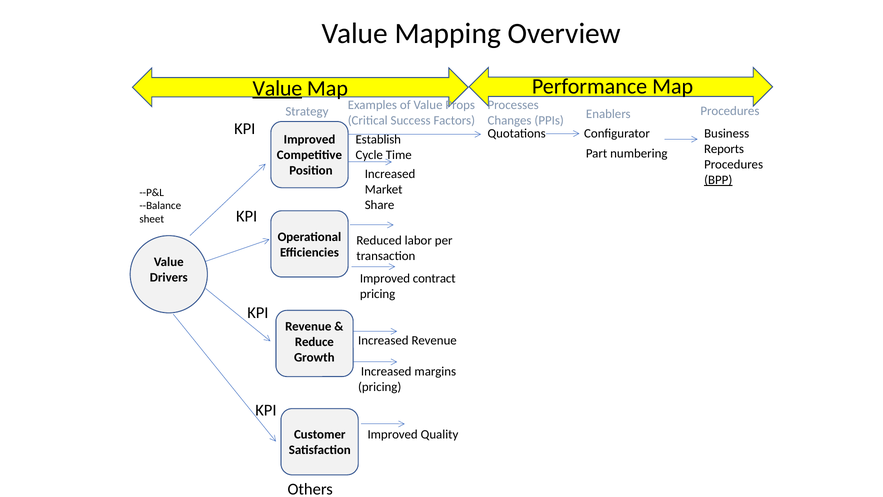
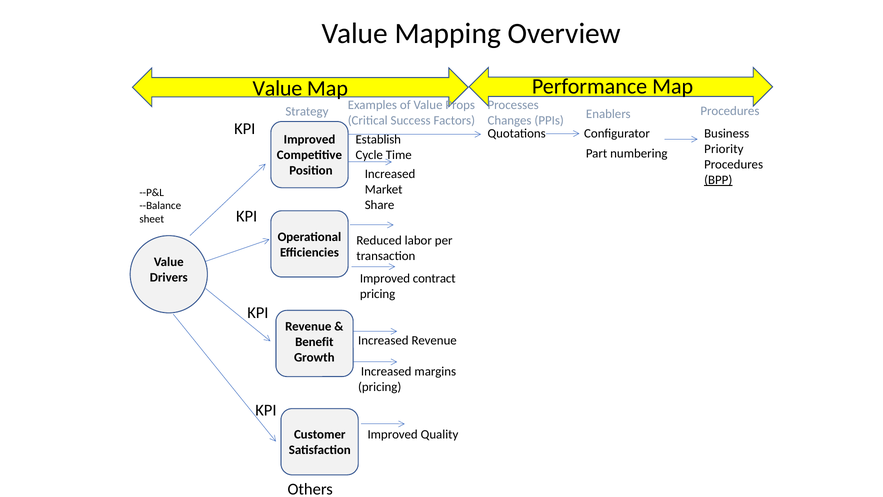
Value at (277, 88) underline: present -> none
Reports: Reports -> Priority
Reduce: Reduce -> Benefit
